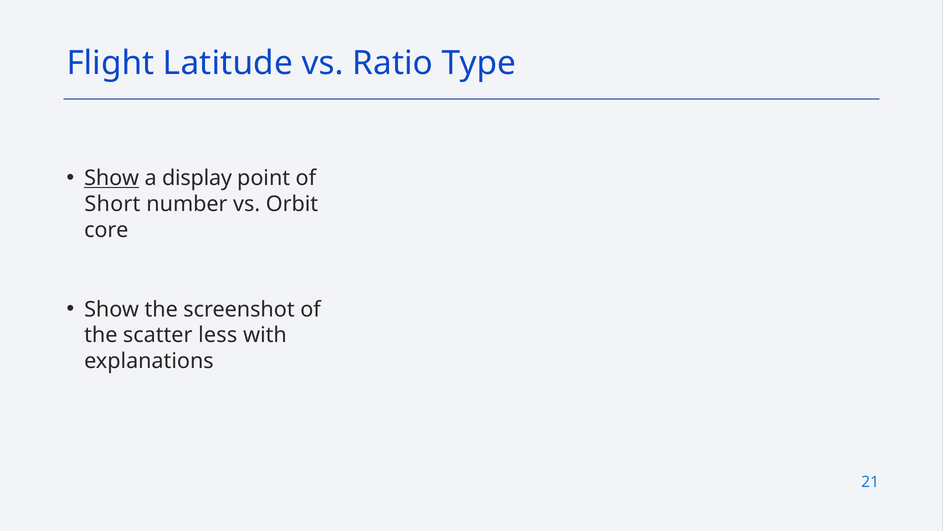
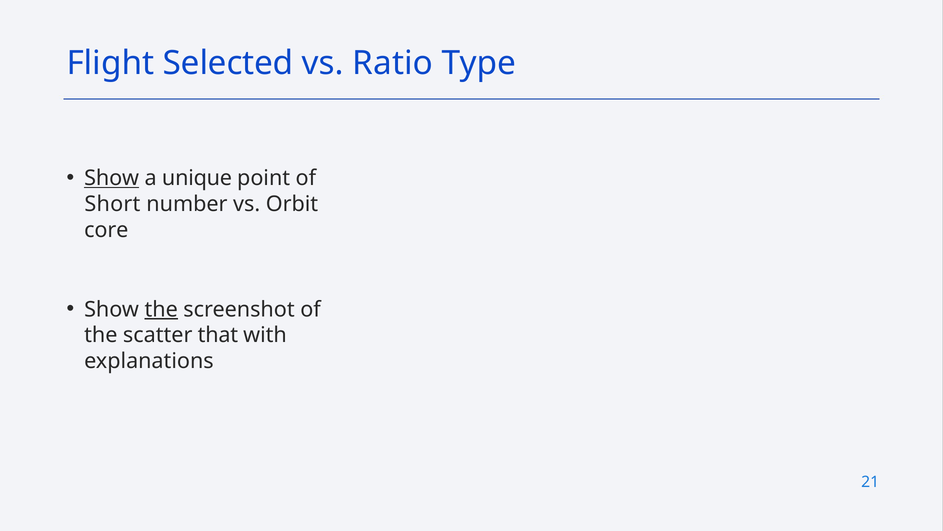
Latitude: Latitude -> Selected
display: display -> unique
the at (161, 309) underline: none -> present
less: less -> that
